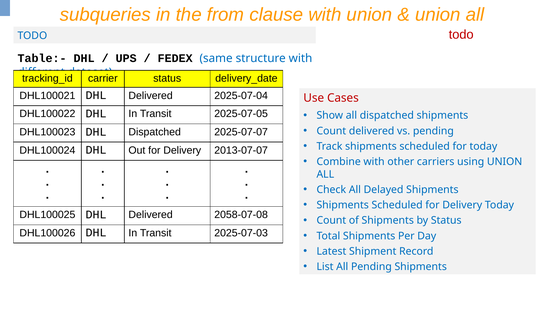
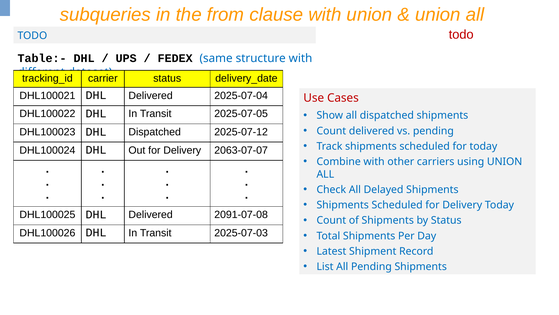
2025-07-07: 2025-07-07 -> 2025-07-12
2013-07-07: 2013-07-07 -> 2063-07-07
2058-07-08: 2058-07-08 -> 2091-07-08
